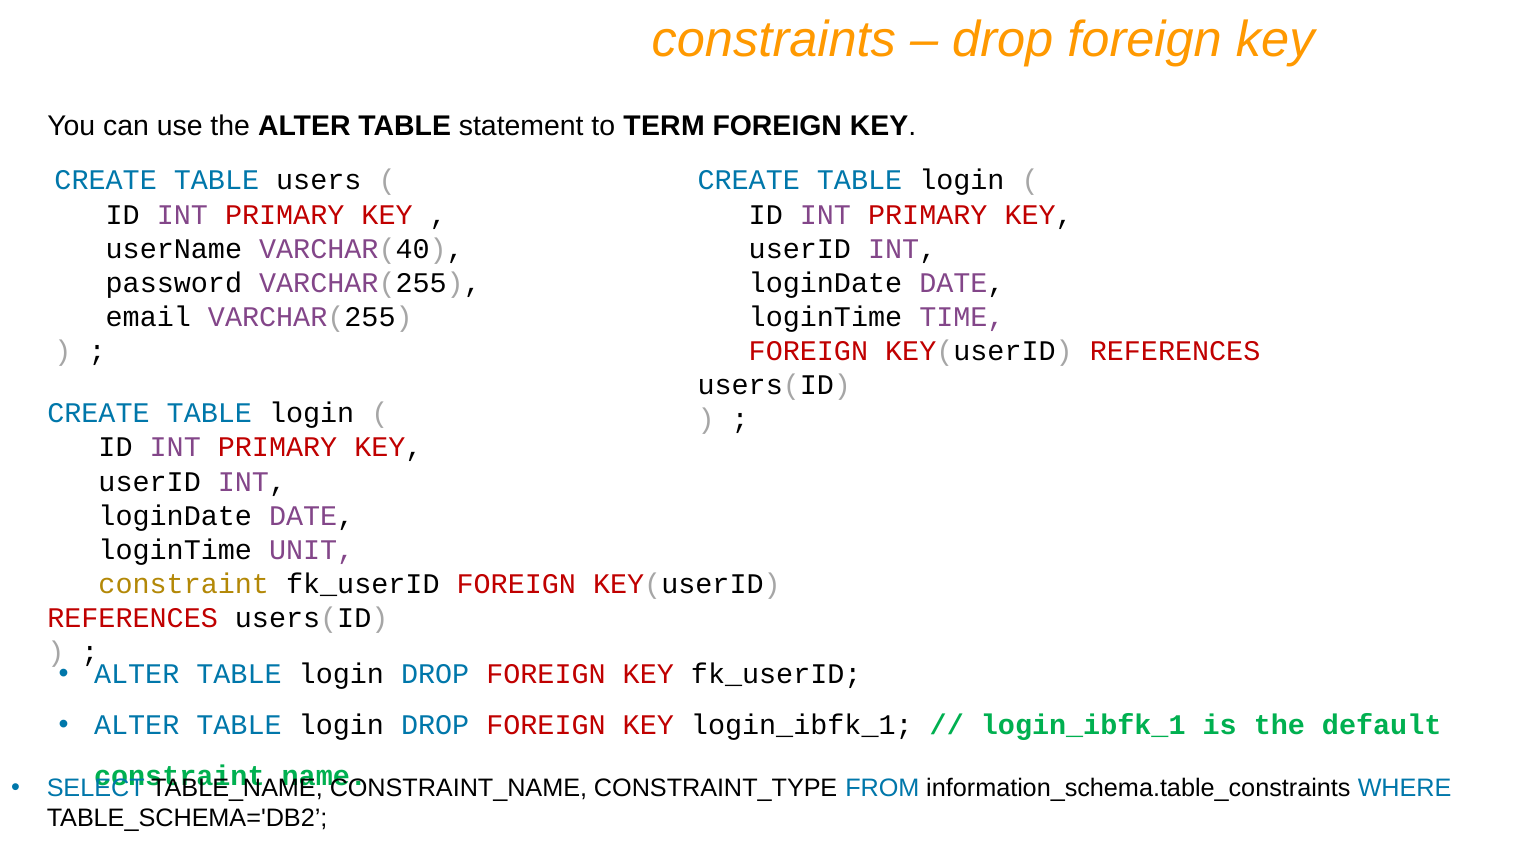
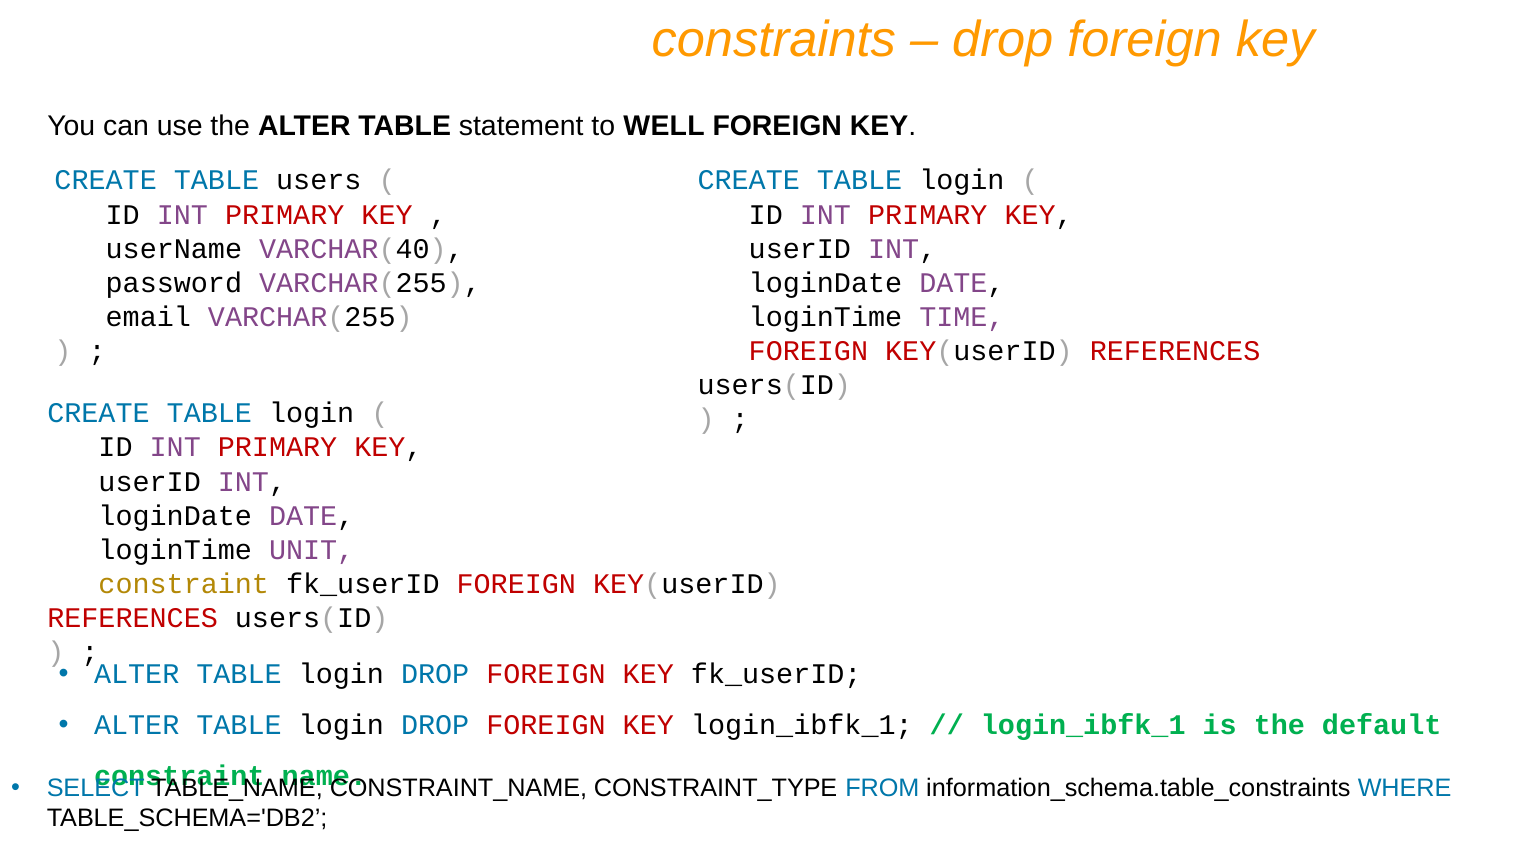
TERM: TERM -> WELL
